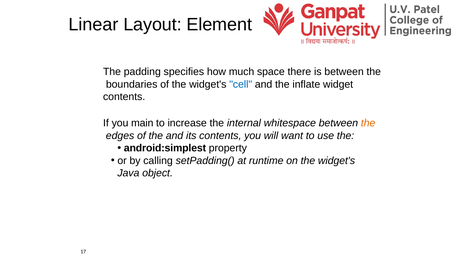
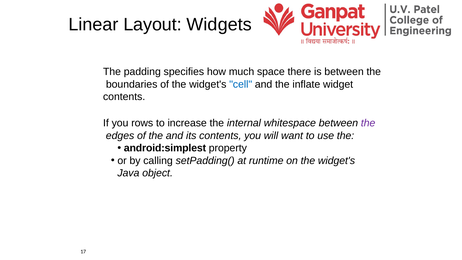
Element: Element -> Widgets
main: main -> rows
the at (368, 123) colour: orange -> purple
